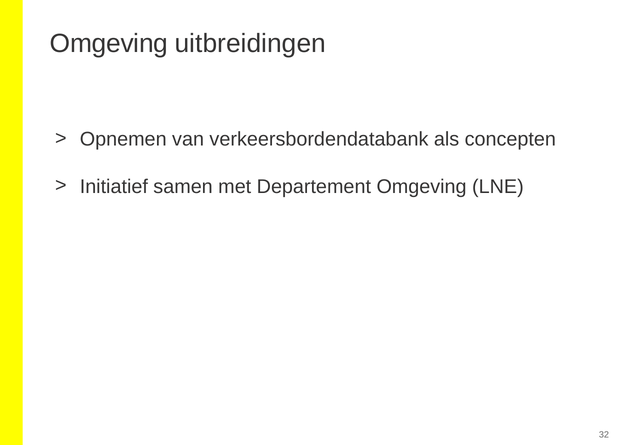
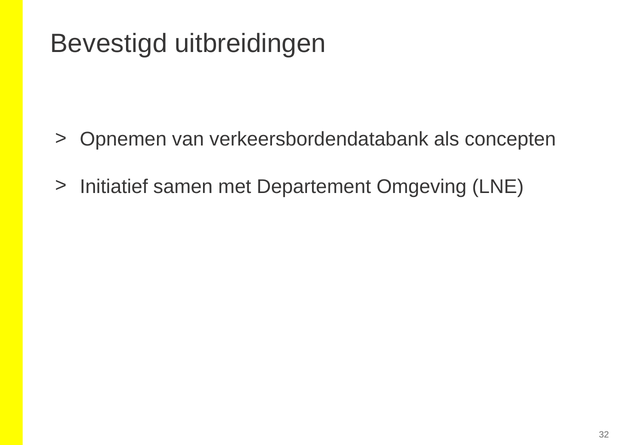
Omgeving at (109, 44): Omgeving -> Bevestigd
